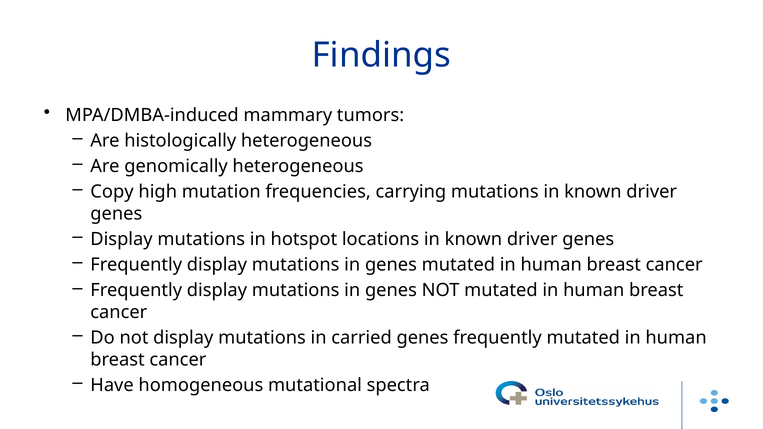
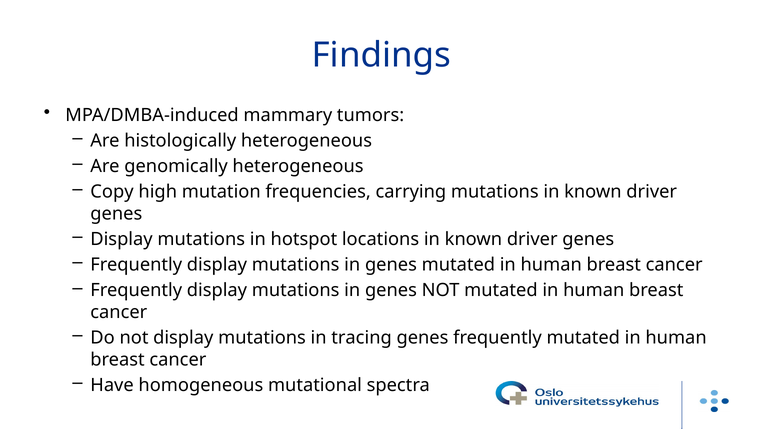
carried: carried -> tracing
